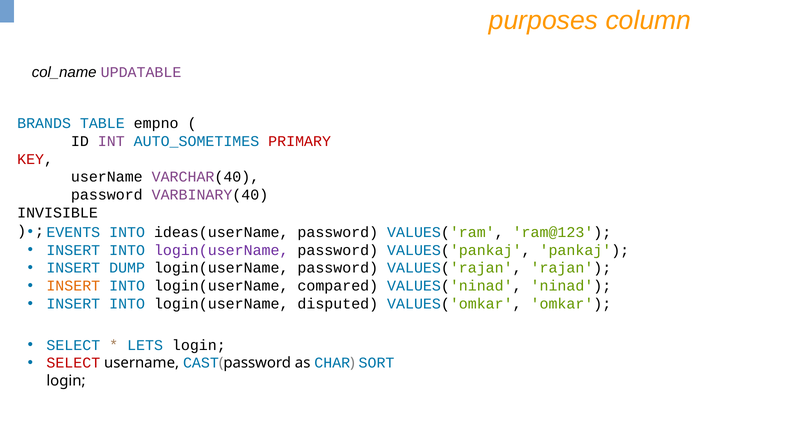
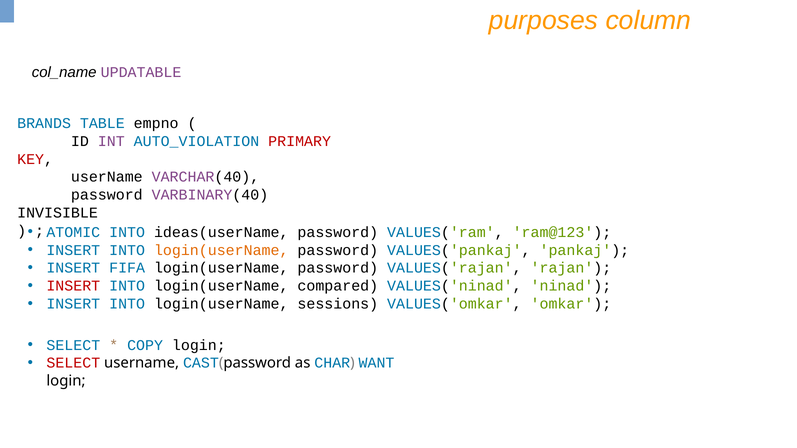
AUTO_SOMETIMES: AUTO_SOMETIMES -> AUTO_VIOLATION
EVENTS: EVENTS -> ATOMIC
login(userName at (221, 250) colour: purple -> orange
DUMP: DUMP -> FIFA
INSERT at (73, 286) colour: orange -> red
disputed: disputed -> sessions
LETS: LETS -> COPY
SORT: SORT -> WANT
